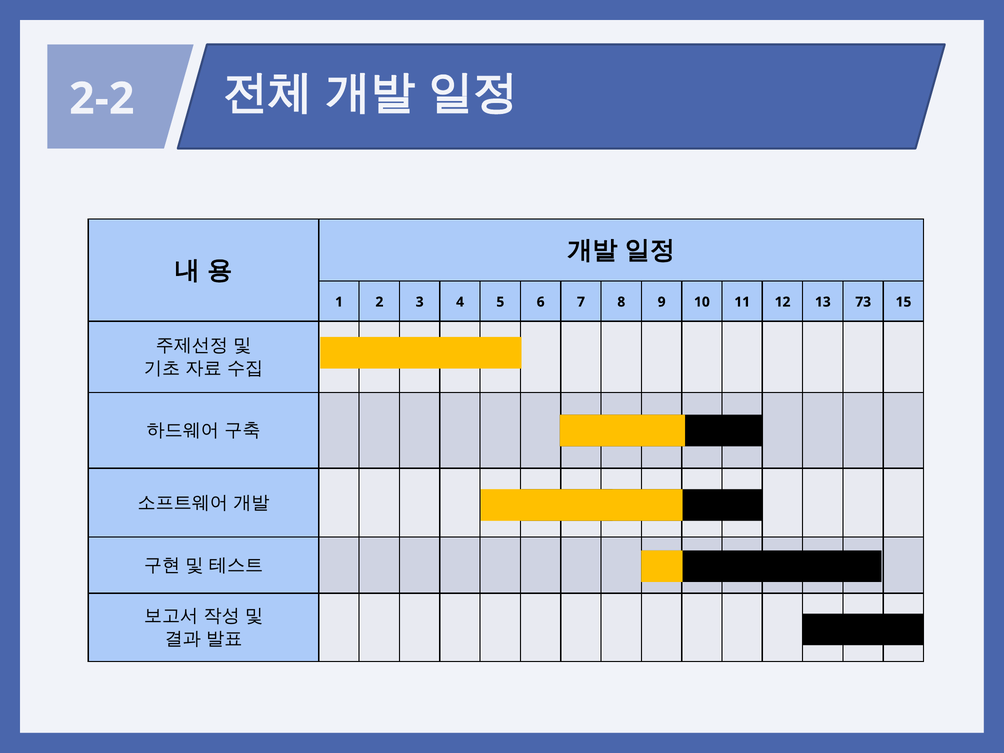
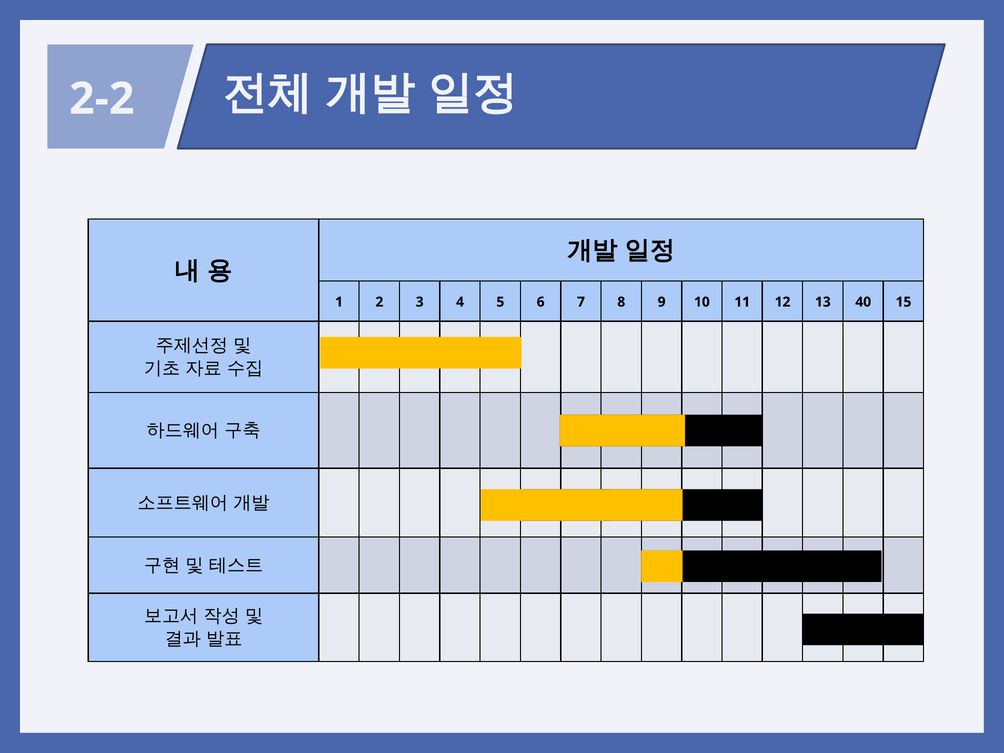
73: 73 -> 40
